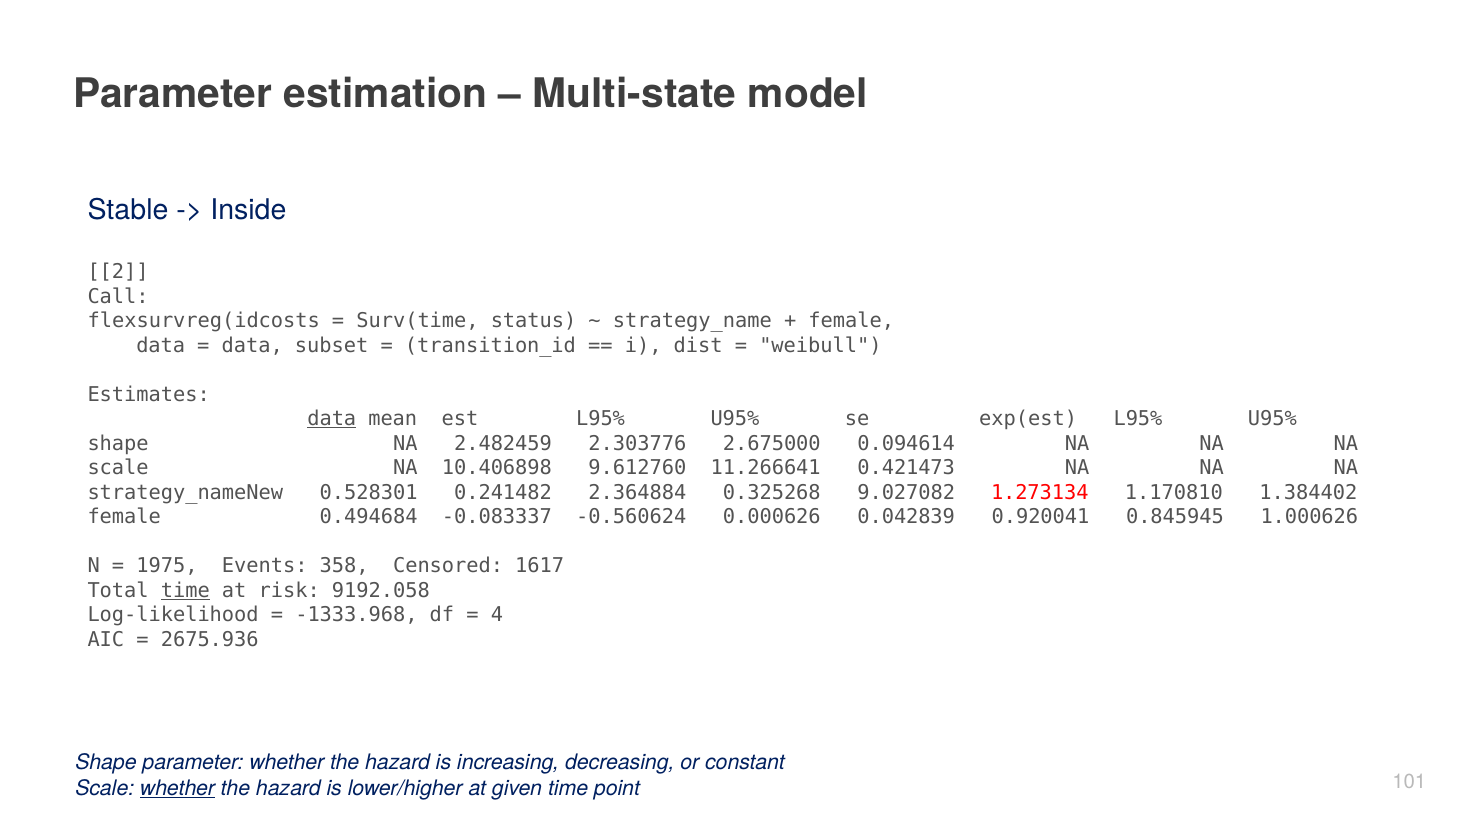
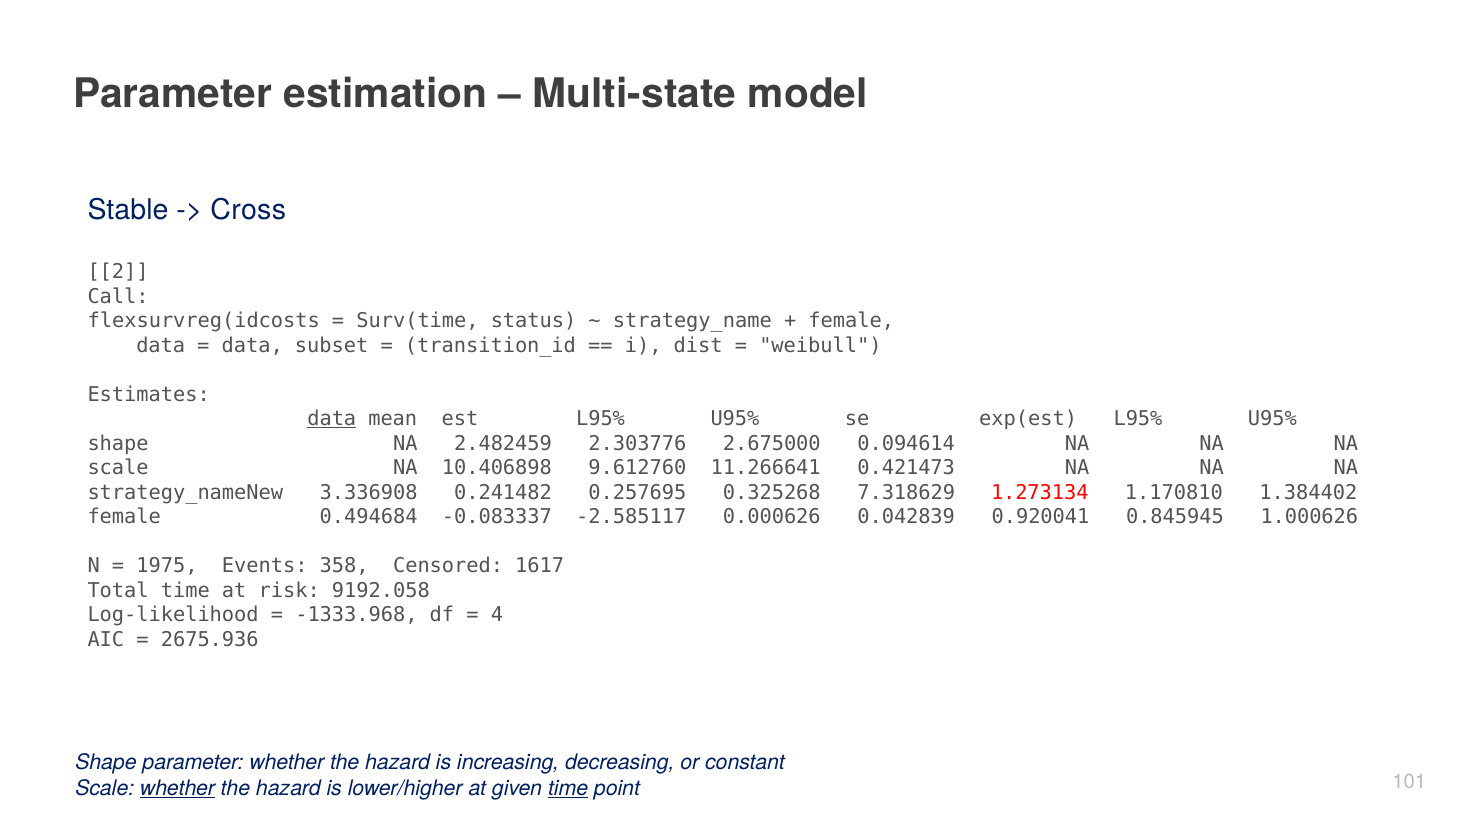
Inside: Inside -> Cross
0.528301: 0.528301 -> 3.336908
2.364884: 2.364884 -> 0.257695
9.027082: 9.027082 -> 7.318629
-0.560624: -0.560624 -> -2.585117
time at (185, 590) underline: present -> none
time at (568, 788) underline: none -> present
